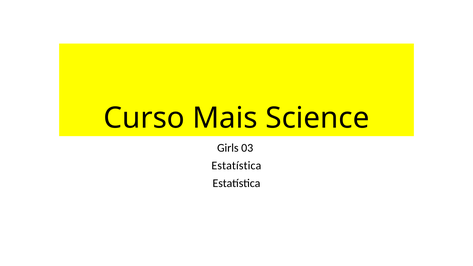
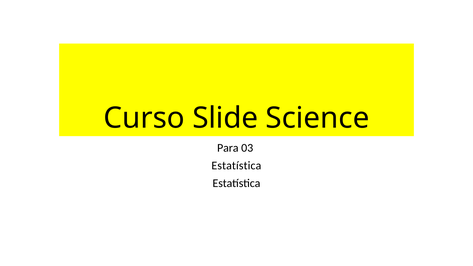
Mais: Mais -> Slide
Girls: Girls -> Para
